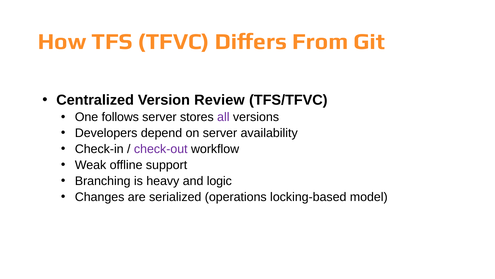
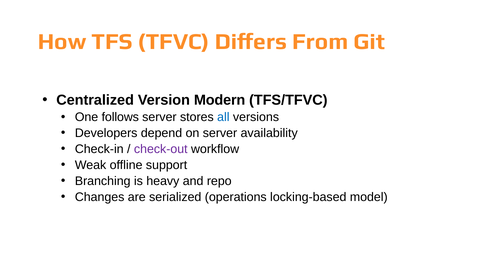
Review: Review -> Modern
all colour: purple -> blue
logic: logic -> repo
